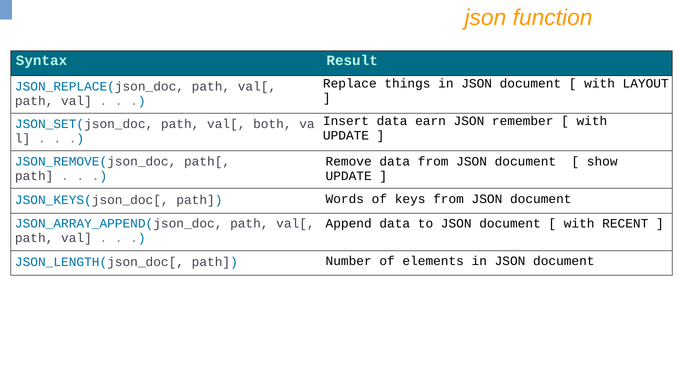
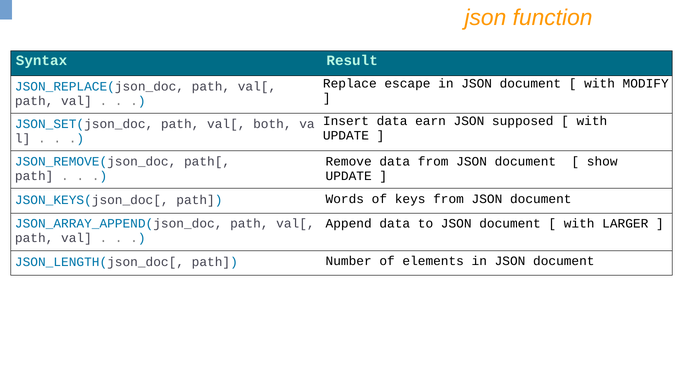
things: things -> escape
LAYOUT: LAYOUT -> MODIFY
remember: remember -> supposed
RECENT: RECENT -> LARGER
